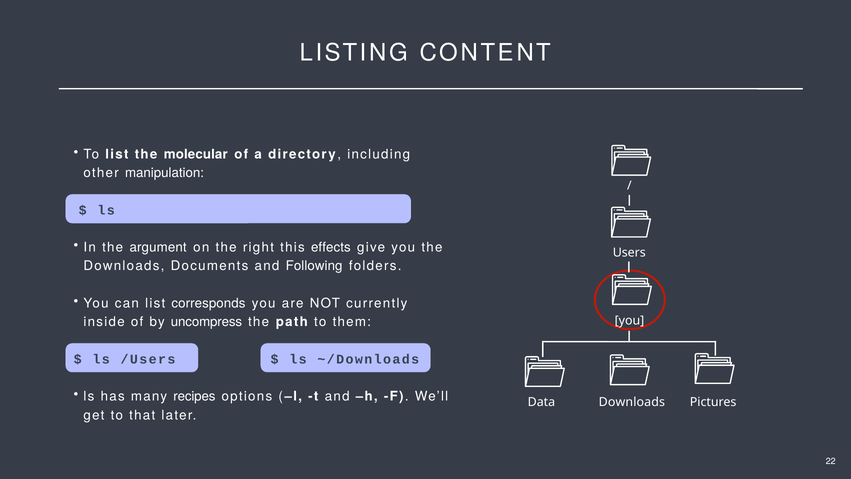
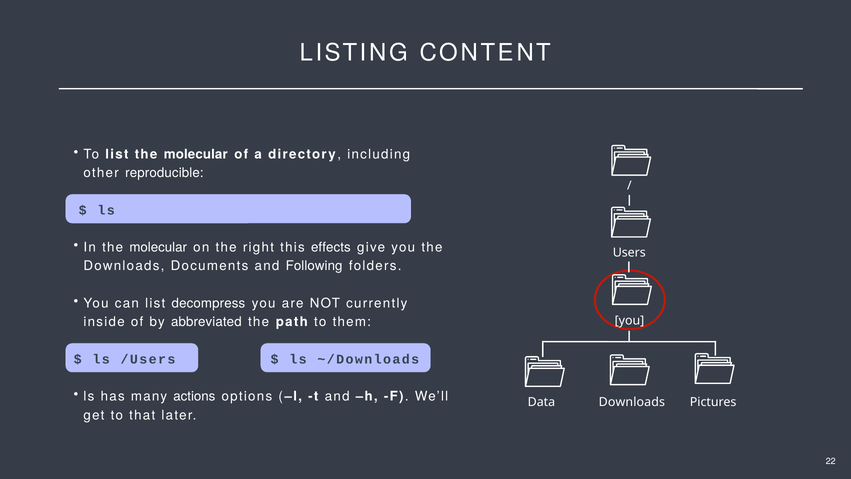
manipulation: manipulation -> reproducible
In the argument: argument -> molecular
corresponds: corresponds -> decompress
uncompress: uncompress -> abbreviated
recipes: recipes -> actions
